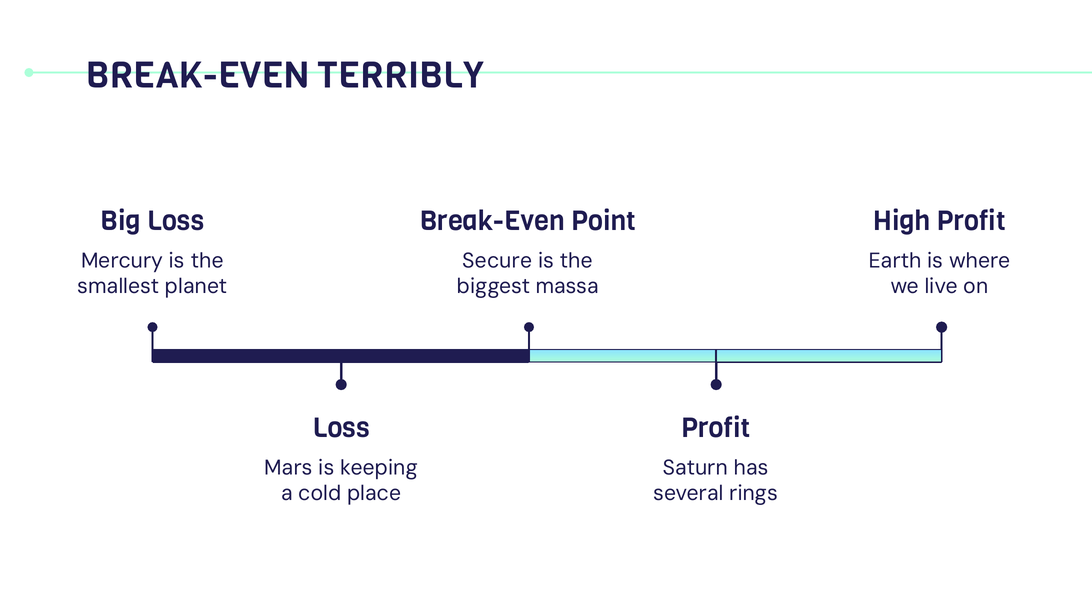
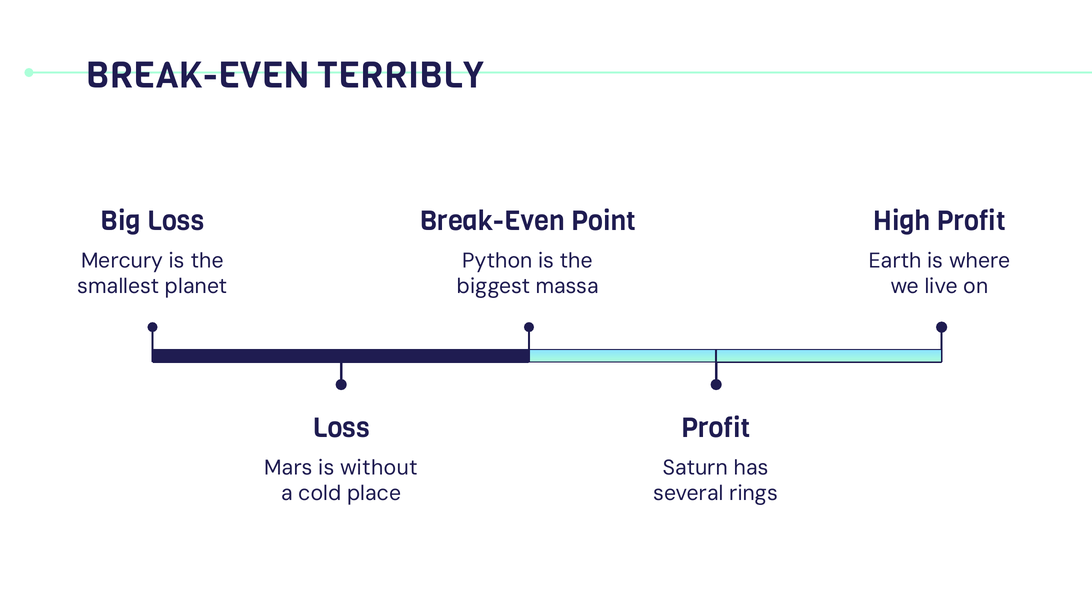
Secure: Secure -> Python
keeping: keeping -> without
